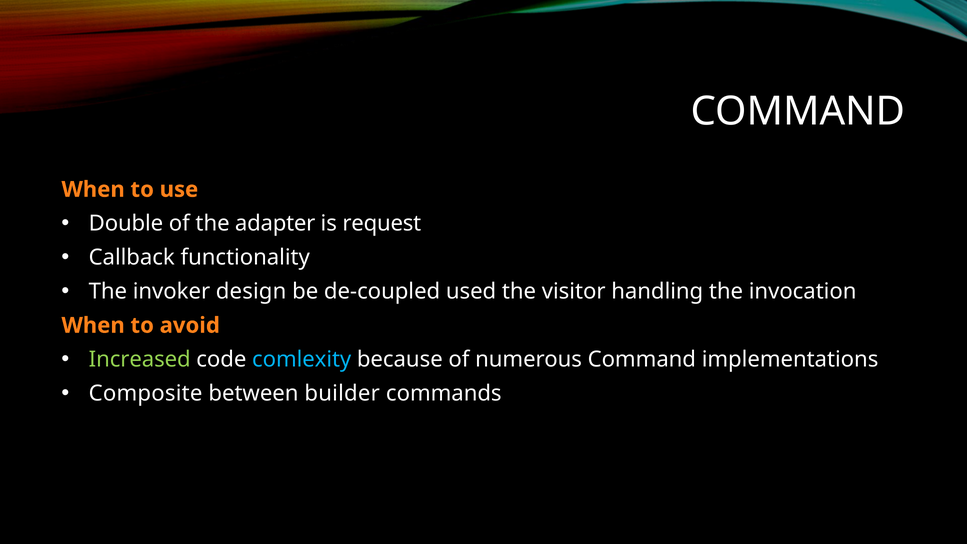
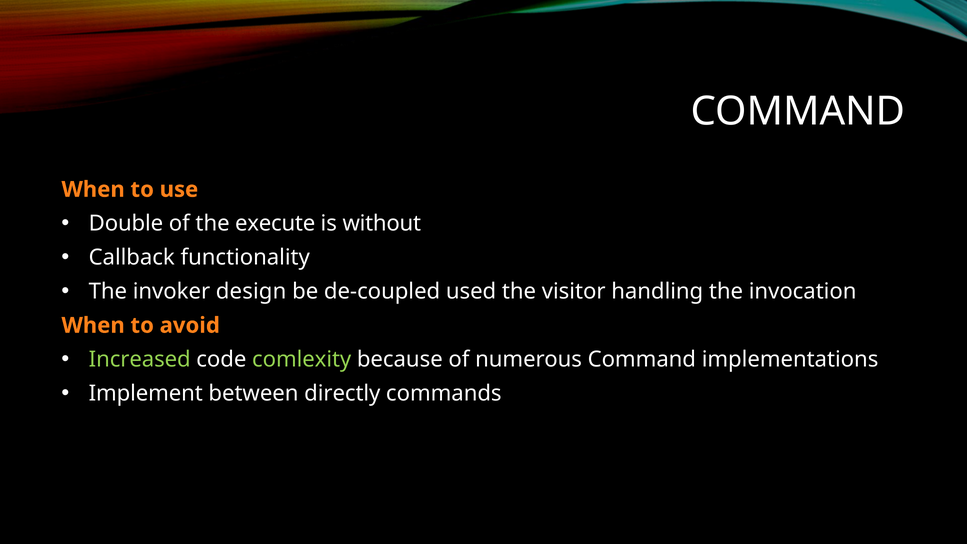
adapter: adapter -> execute
request: request -> without
comlexity colour: light blue -> light green
Composite: Composite -> Implement
builder: builder -> directly
